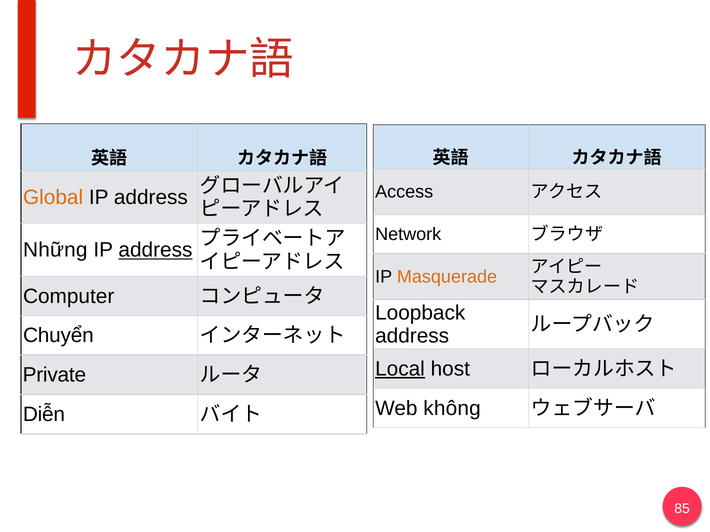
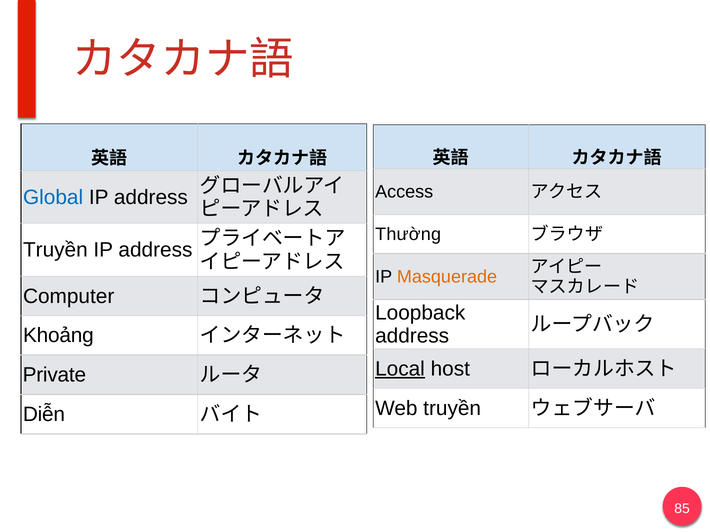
Global colour: orange -> blue
Network: Network -> Thường
Những at (55, 250): Những -> Truyền
address at (155, 250) underline: present -> none
Chuyển: Chuyển -> Khoảng
Web không: không -> truyền
